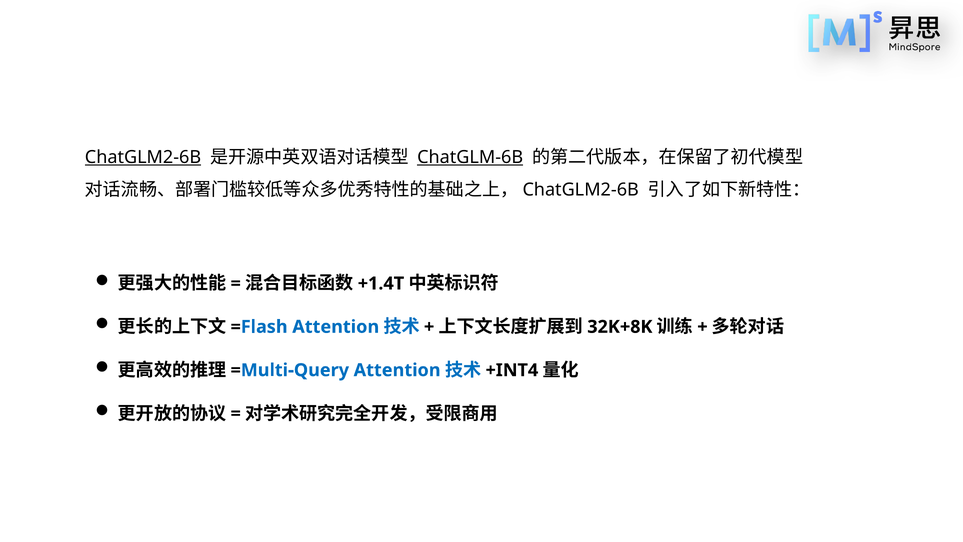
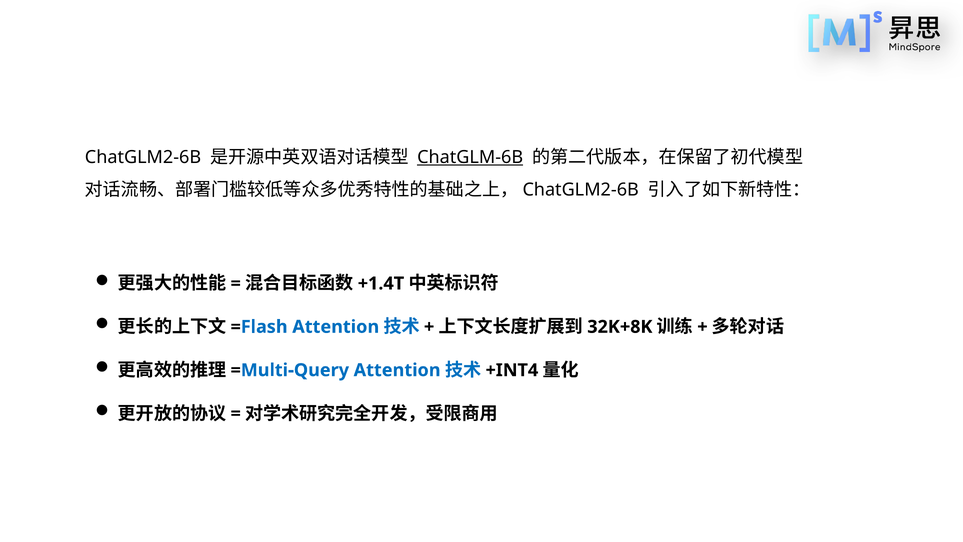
ChatGLM2-6B underline: present -> none
